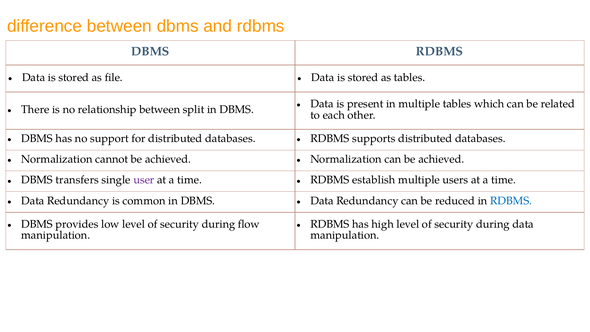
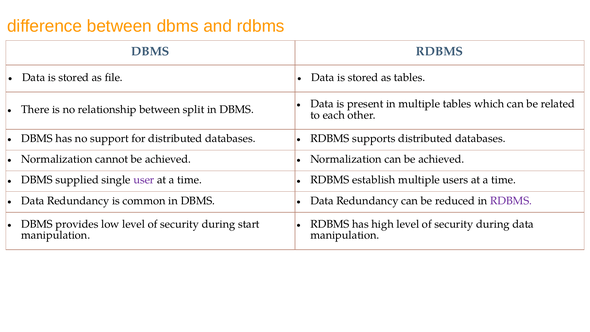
transfers: transfers -> supplied
RDBMS at (511, 201) colour: blue -> purple
flow: flow -> start
